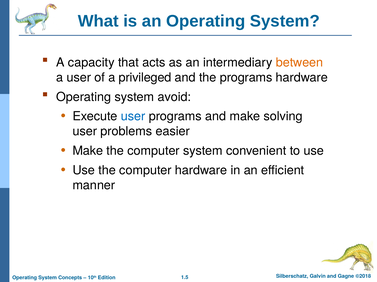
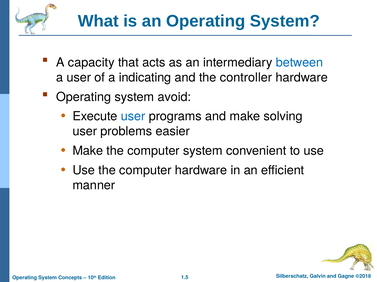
between colour: orange -> blue
privileged: privileged -> indicating
the programs: programs -> controller
